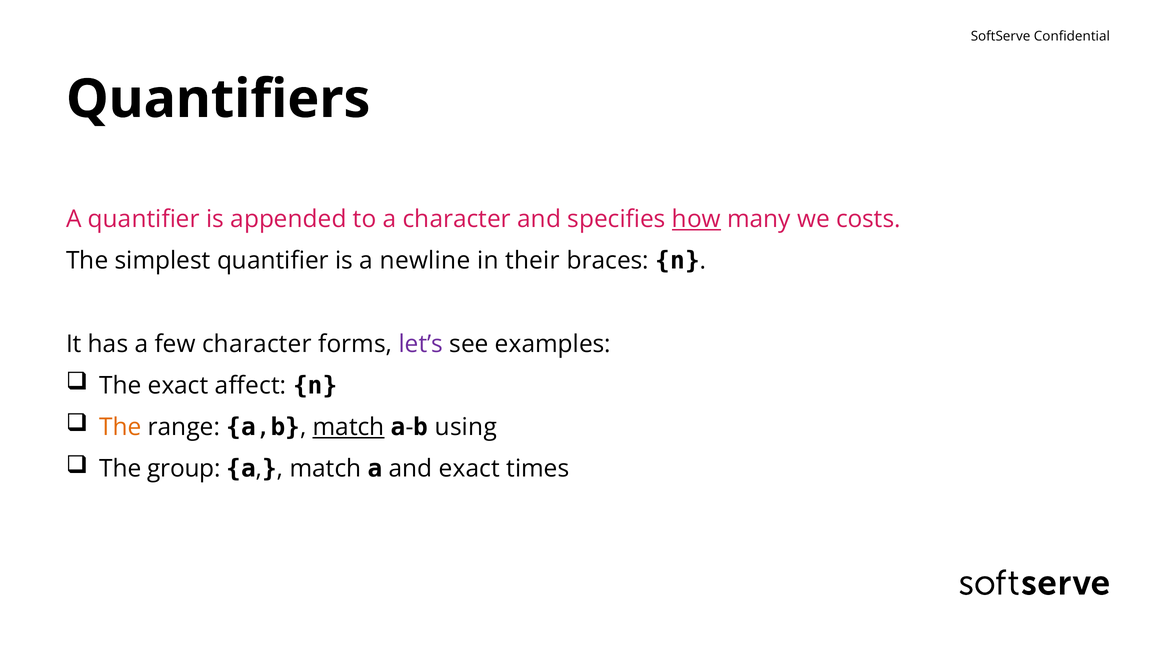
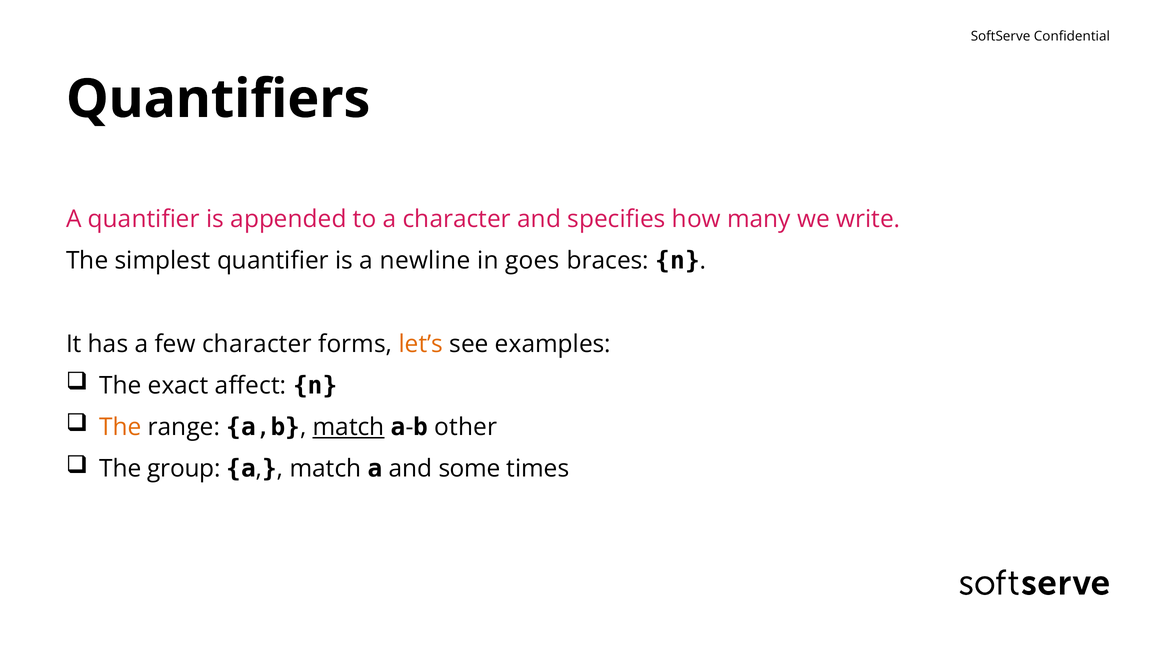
how underline: present -> none
costs: costs -> write
their: their -> goes
let’s colour: purple -> orange
using: using -> other
and exact: exact -> some
